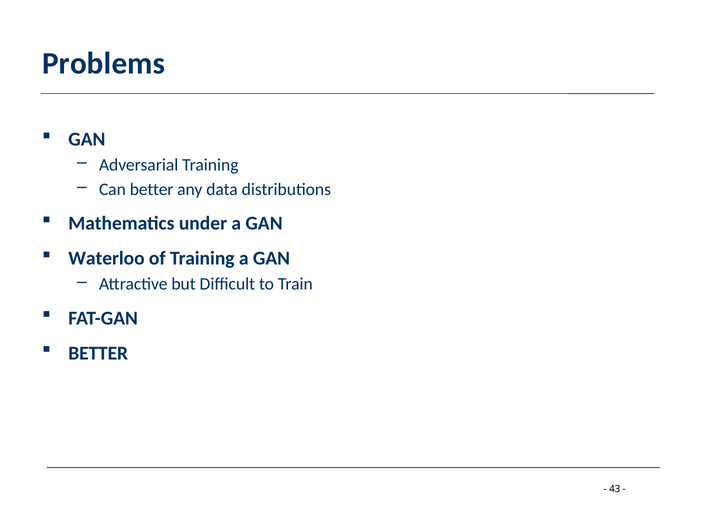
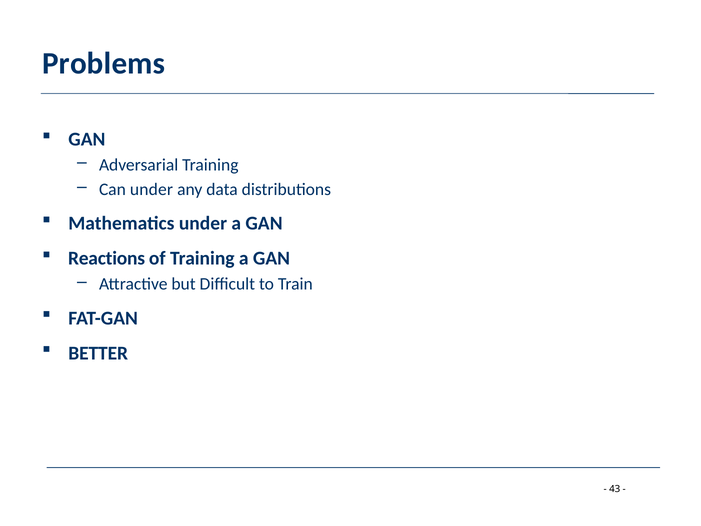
Can better: better -> under
Waterloo: Waterloo -> Reactions
